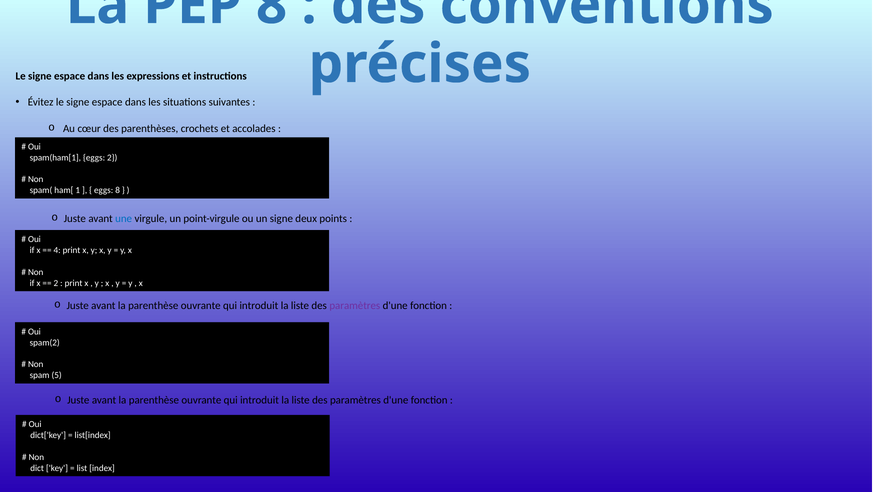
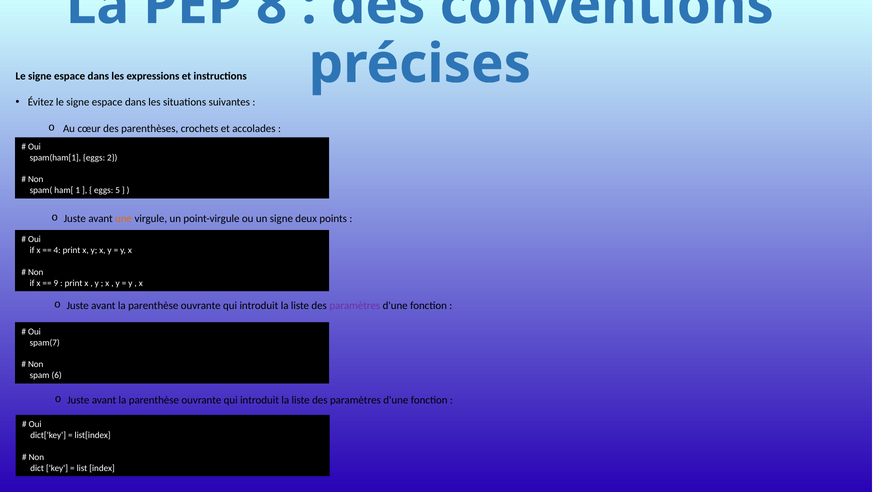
eggs 8: 8 -> 5
une colour: blue -> orange
2 at (56, 283): 2 -> 9
spam(2: spam(2 -> spam(7
5: 5 -> 6
